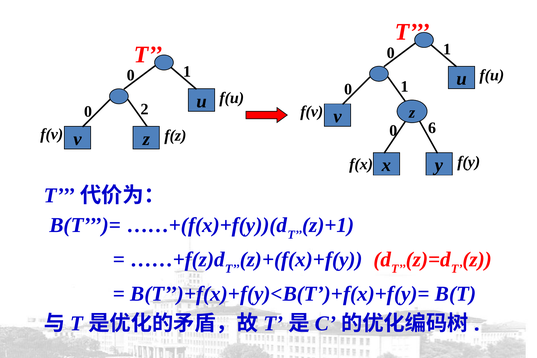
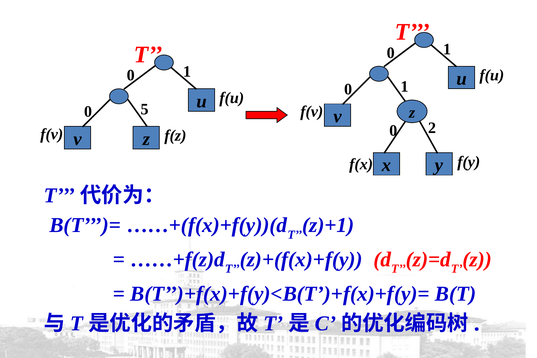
2: 2 -> 5
6: 6 -> 2
